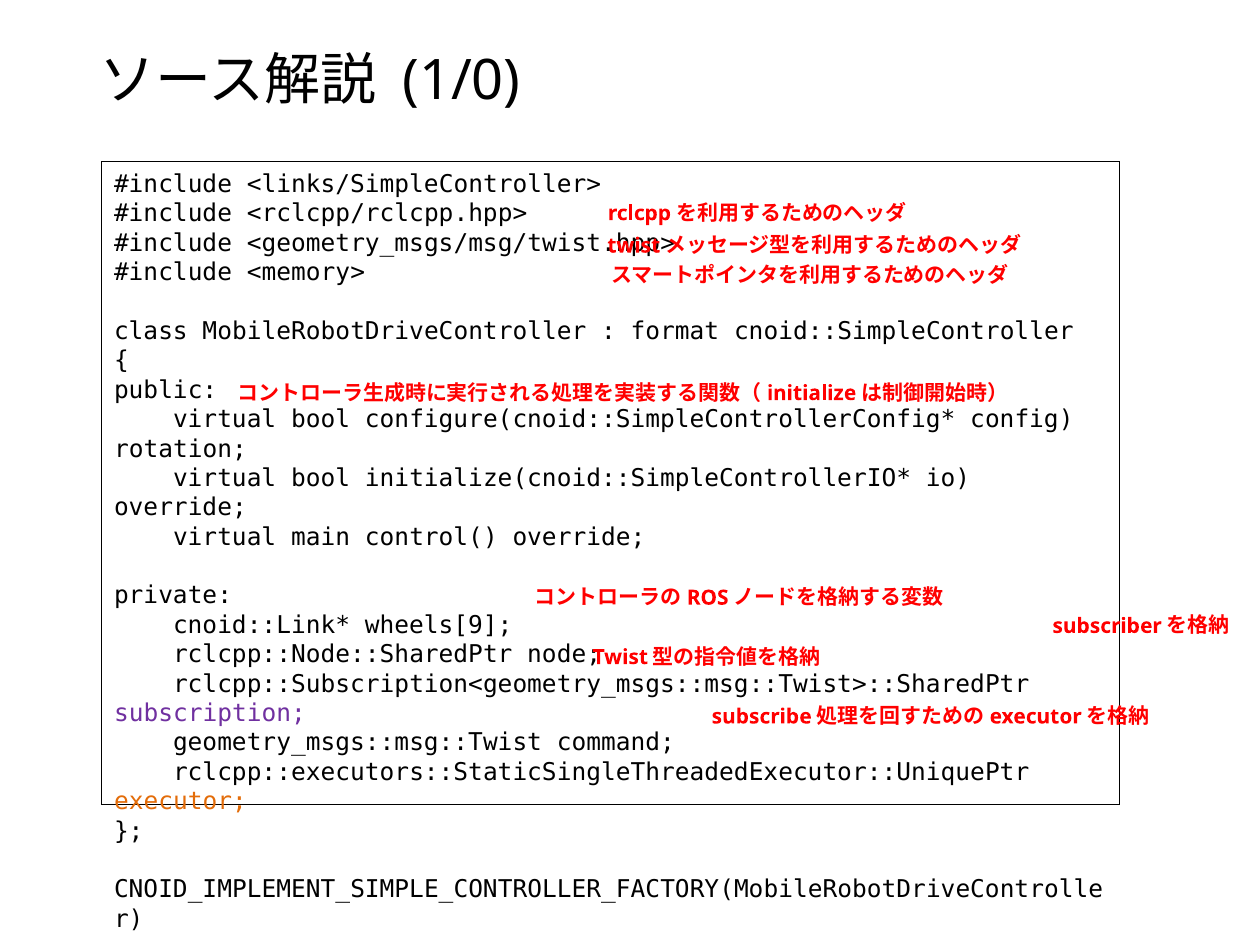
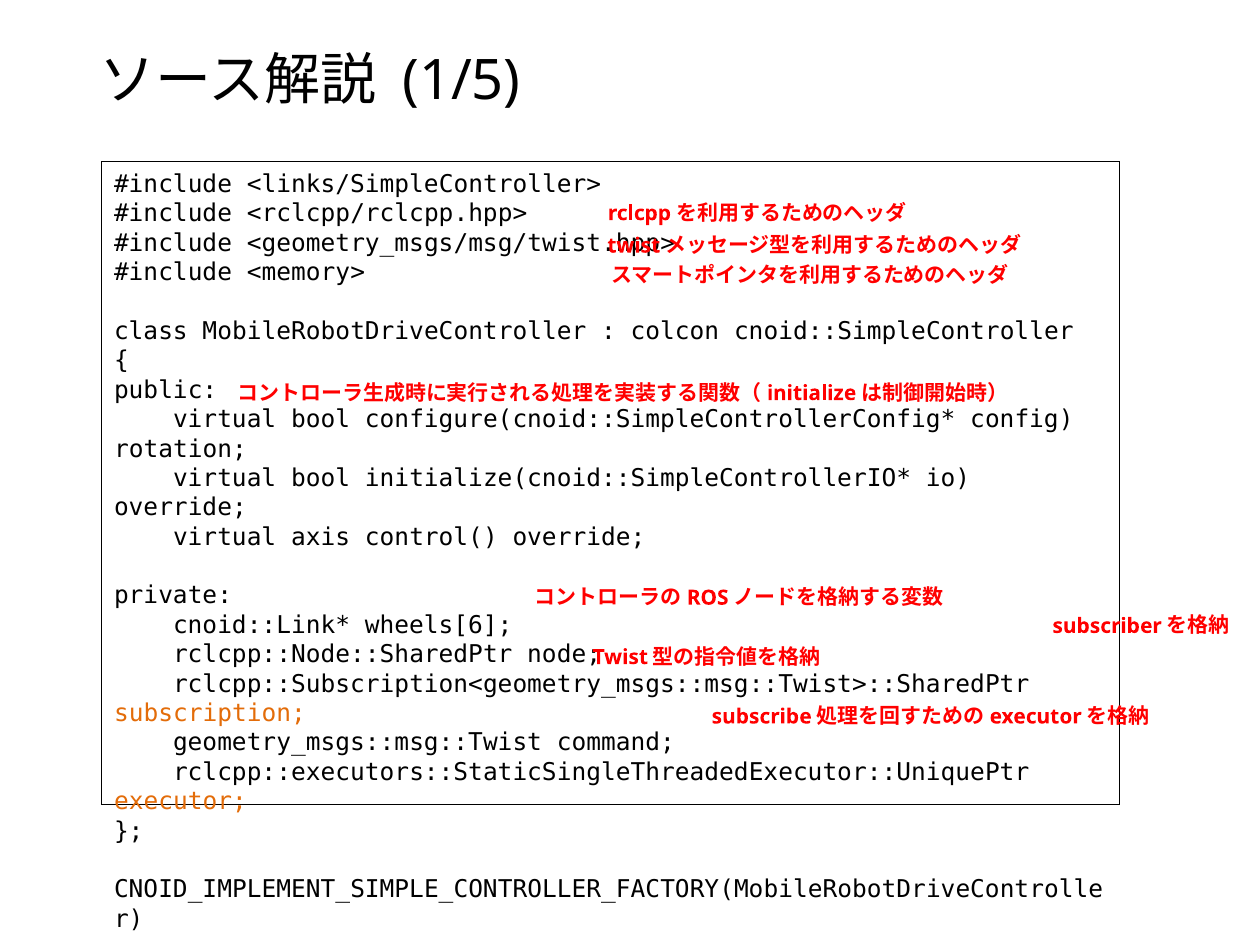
1/0: 1/0 -> 1/5
format: format -> colcon
main: main -> axis
wheels[9: wheels[9 -> wheels[6
subscription colour: purple -> orange
